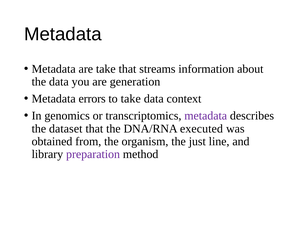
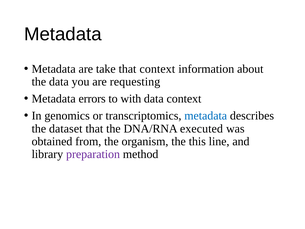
that streams: streams -> context
generation: generation -> requesting
to take: take -> with
metadata at (206, 116) colour: purple -> blue
just: just -> this
